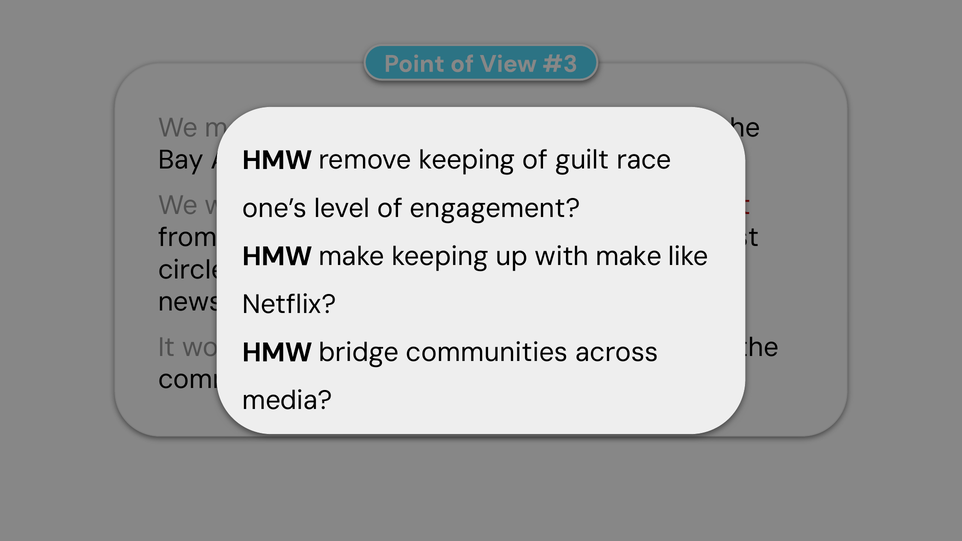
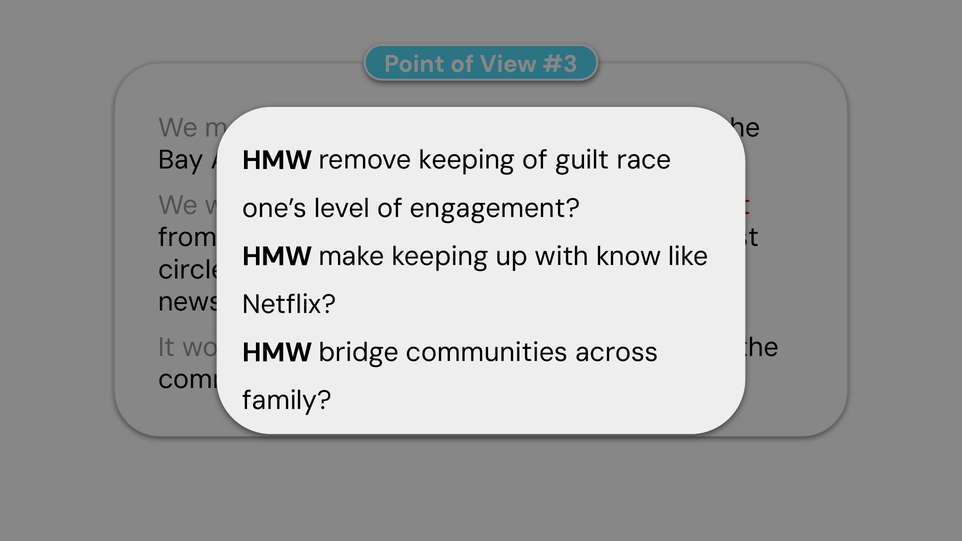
make at (629, 256): make -> know
media: media -> family
